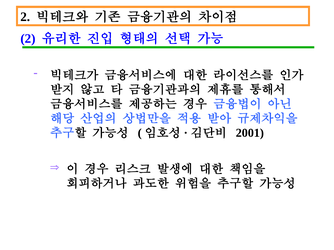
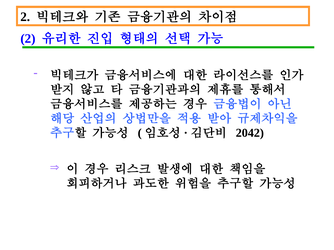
2001: 2001 -> 2042
